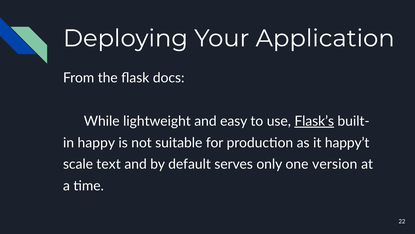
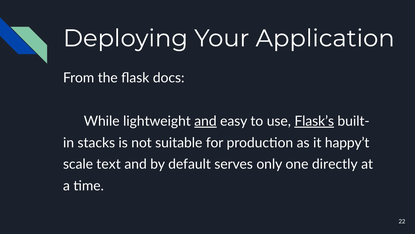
and at (205, 121) underline: none -> present
happy: happy -> stacks
version: version -> directly
